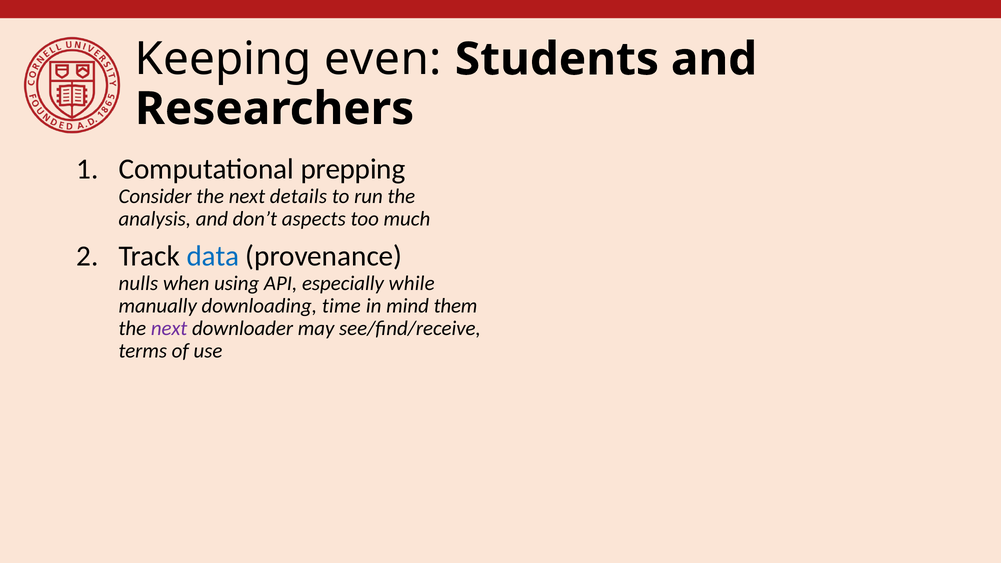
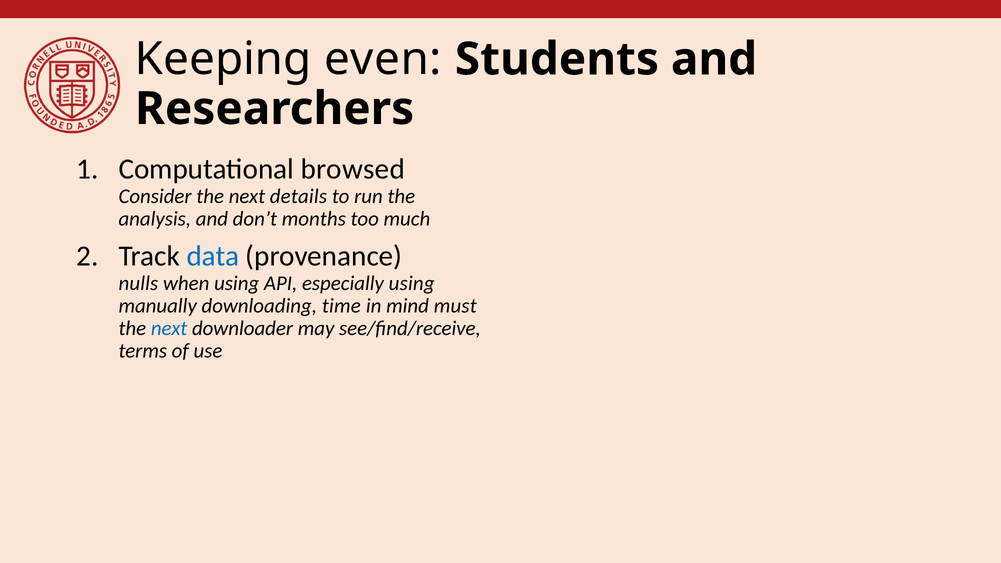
prepping: prepping -> browsed
aspects: aspects -> months
especially while: while -> using
them: them -> must
next at (169, 328) colour: purple -> blue
